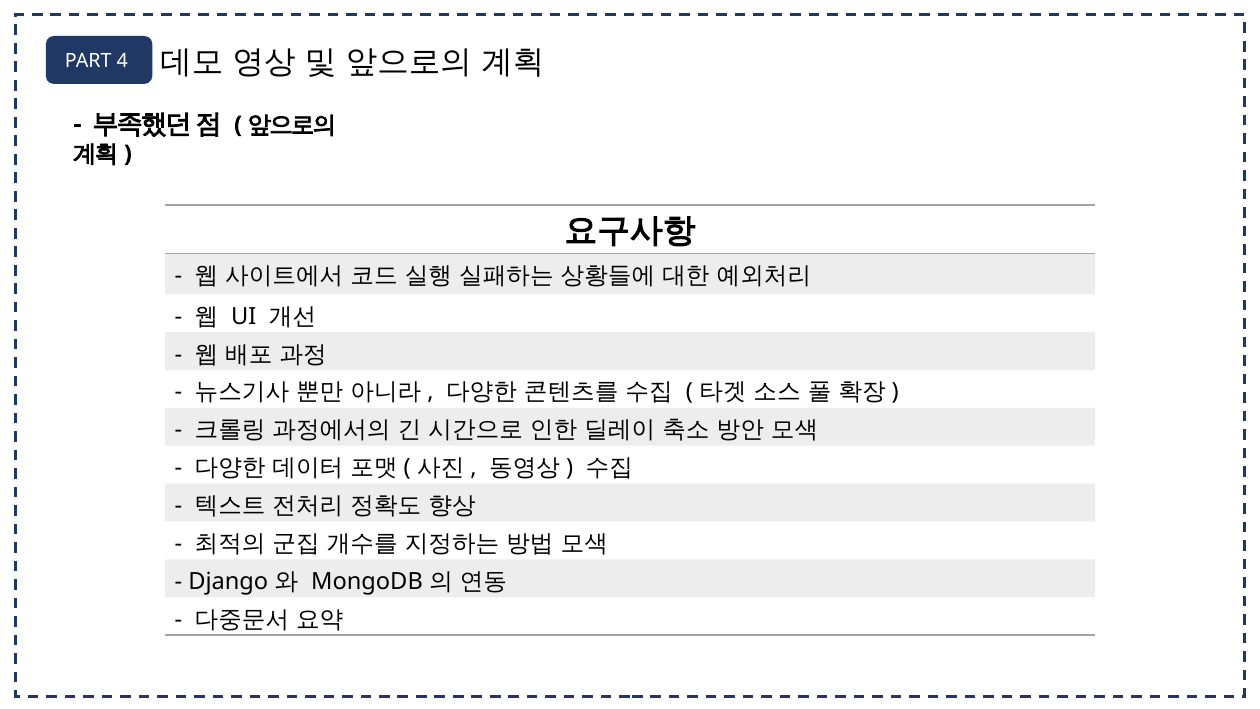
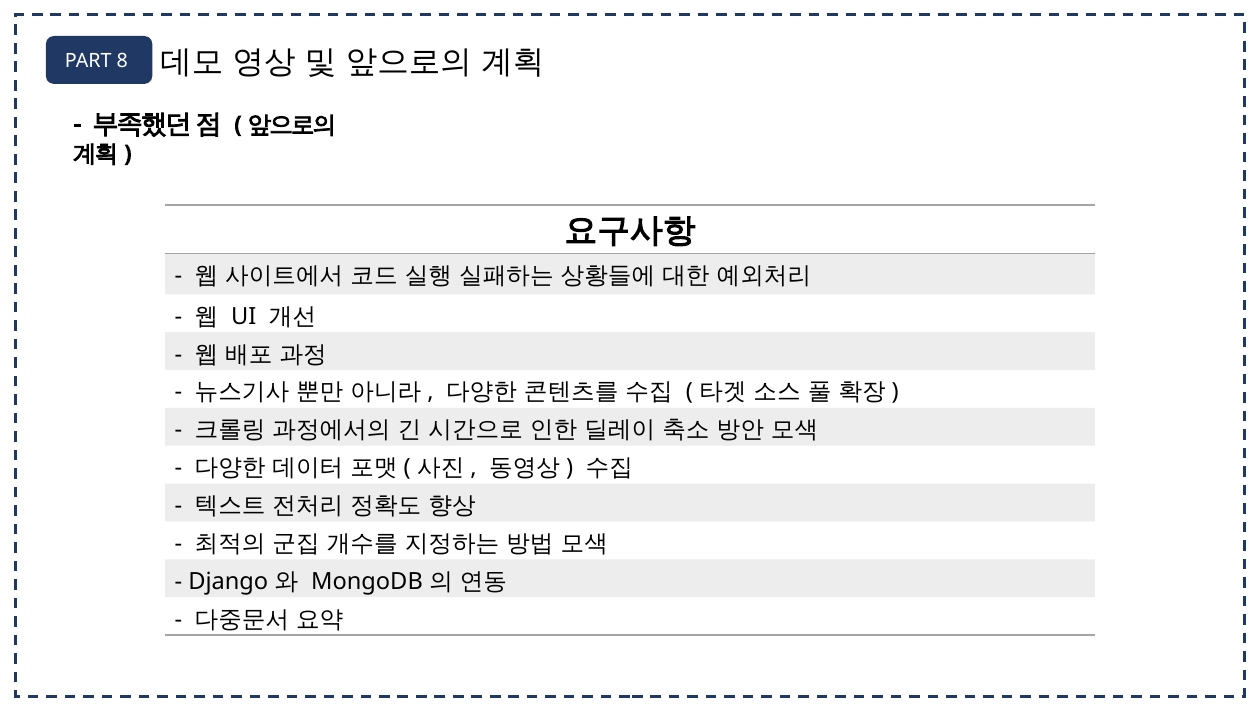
4: 4 -> 8
